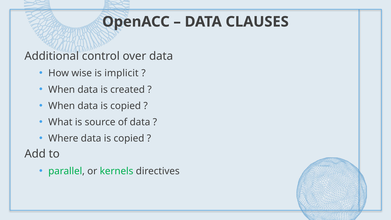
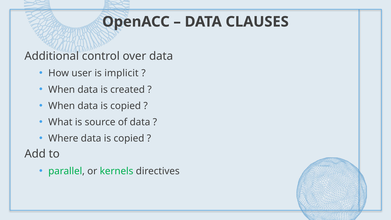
wise: wise -> user
